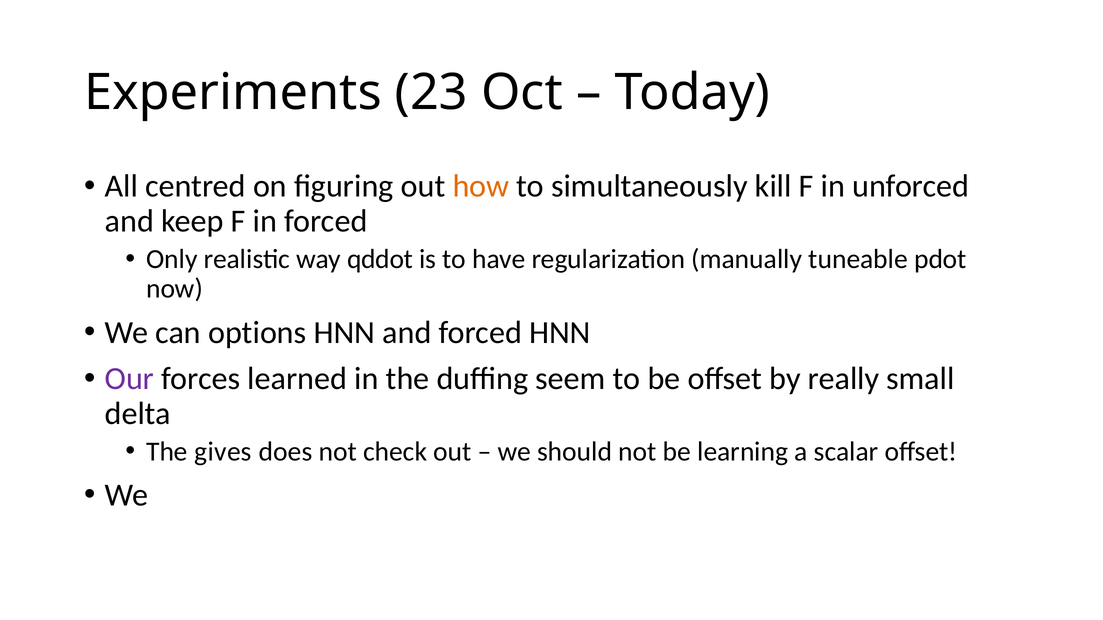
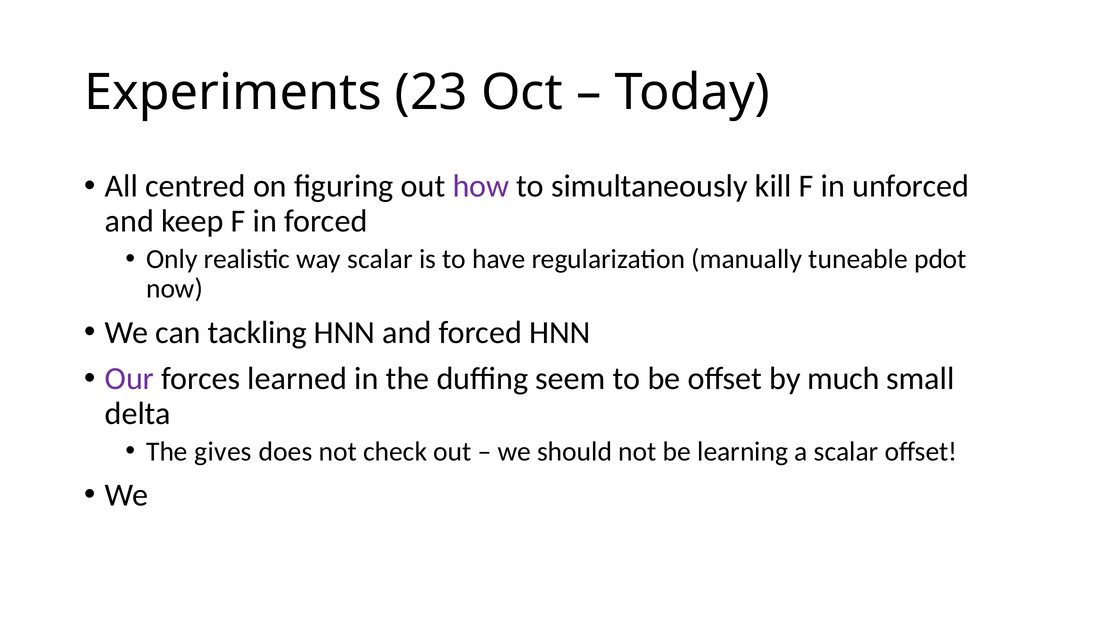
how colour: orange -> purple
way qddot: qddot -> scalar
options: options -> tackling
really: really -> much
